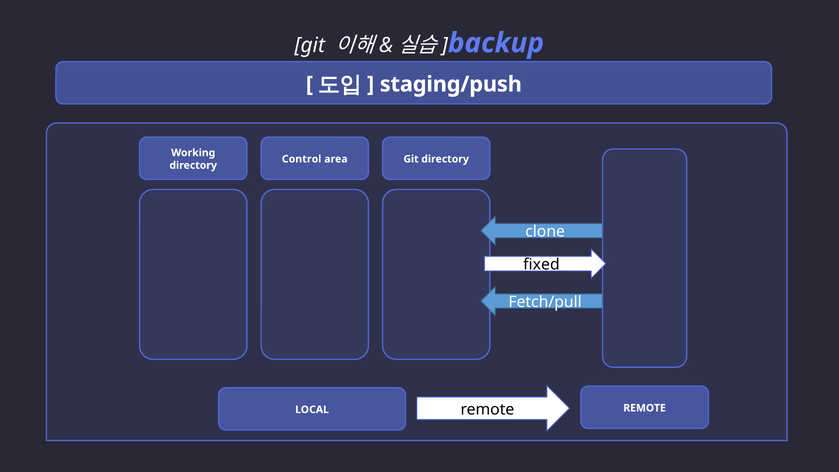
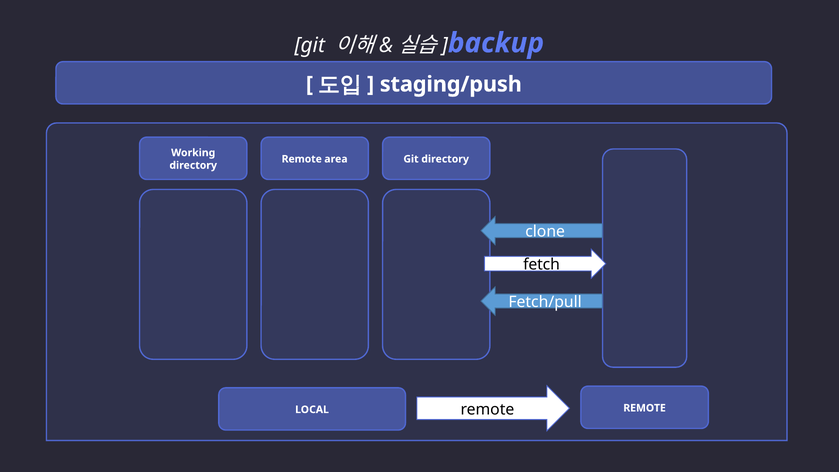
Control at (302, 159): Control -> Remote
fixed: fixed -> fetch
